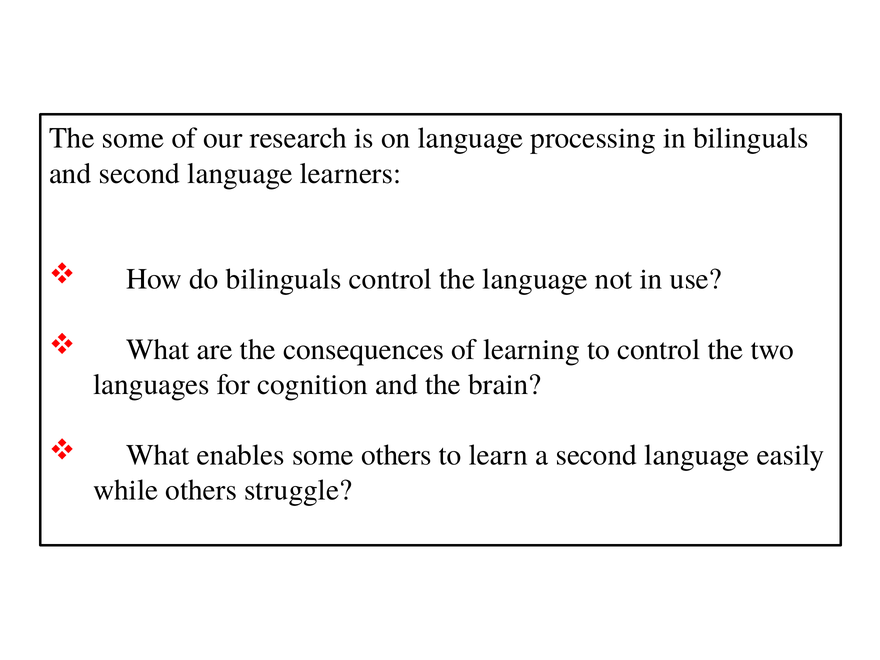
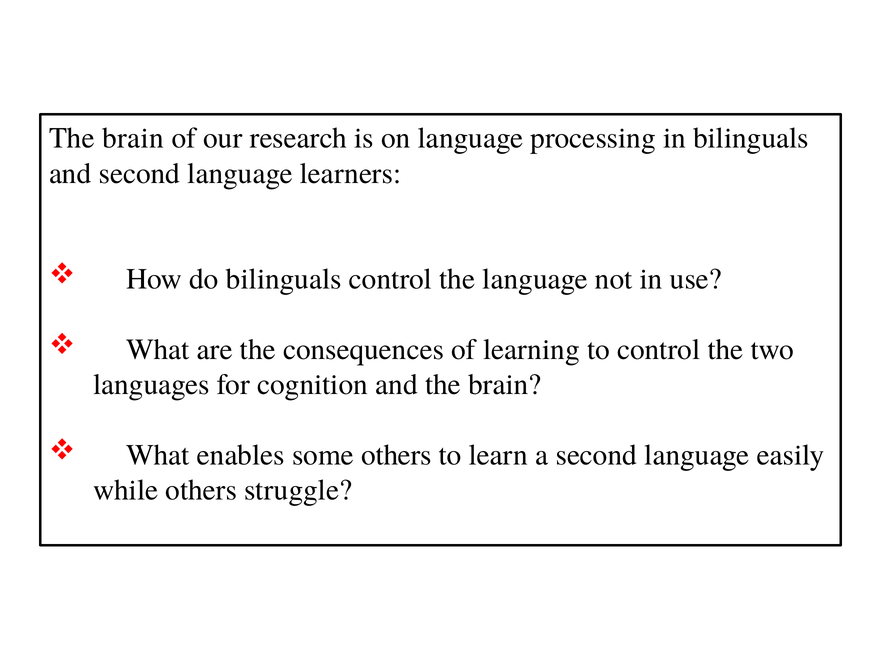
some at (133, 138): some -> brain
